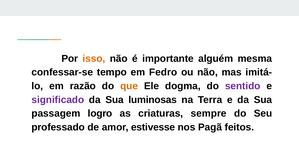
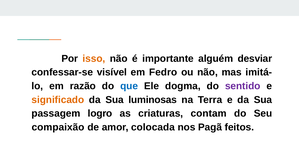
mesma: mesma -> desviar
tempo: tempo -> visível
que colour: orange -> blue
significado colour: purple -> orange
sempre: sempre -> contam
professado: professado -> compaixão
estivesse: estivesse -> colocada
